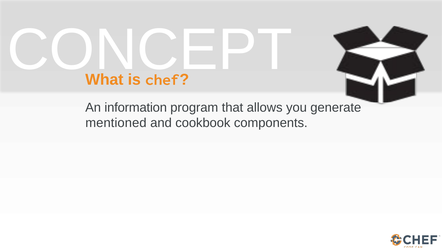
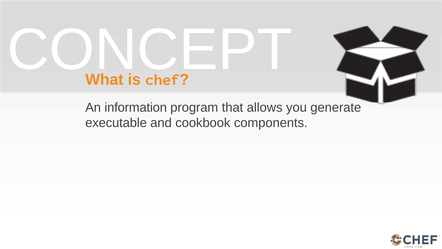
mentioned: mentioned -> executable
